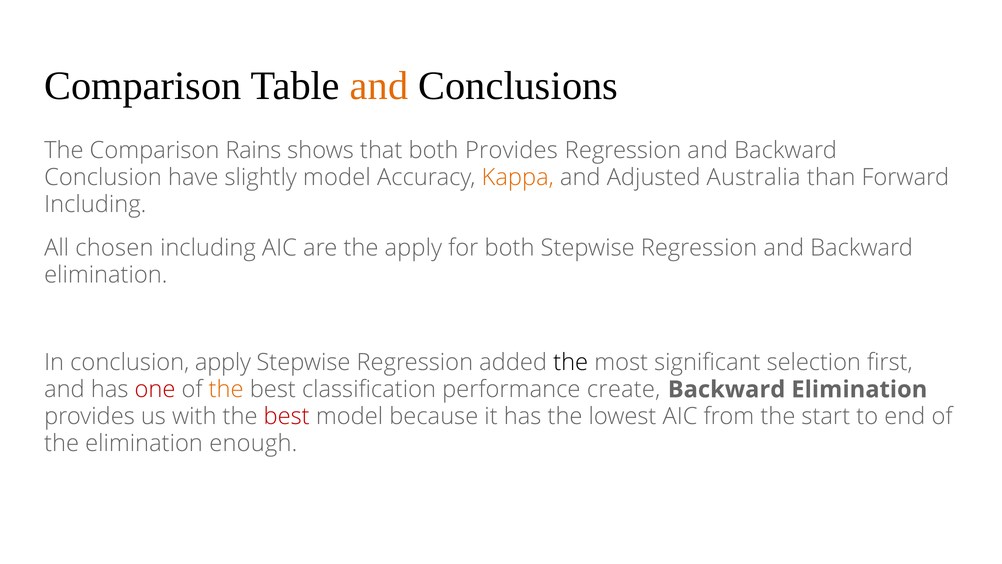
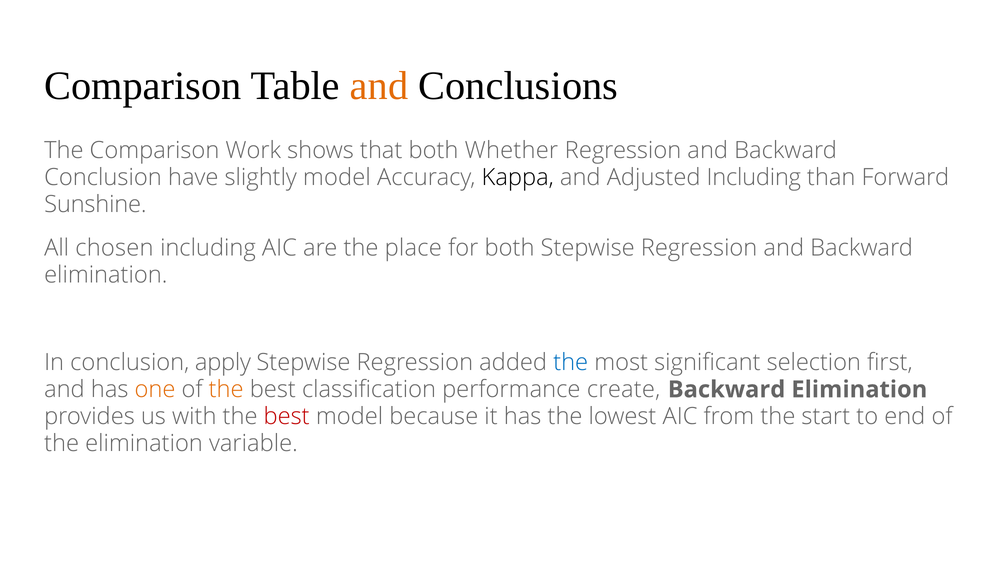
Rains: Rains -> Work
both Provides: Provides -> Whether
Kappa colour: orange -> black
Adjusted Australia: Australia -> Including
Including at (95, 204): Including -> Sunshine
the apply: apply -> place
the at (571, 362) colour: black -> blue
one colour: red -> orange
enough: enough -> variable
